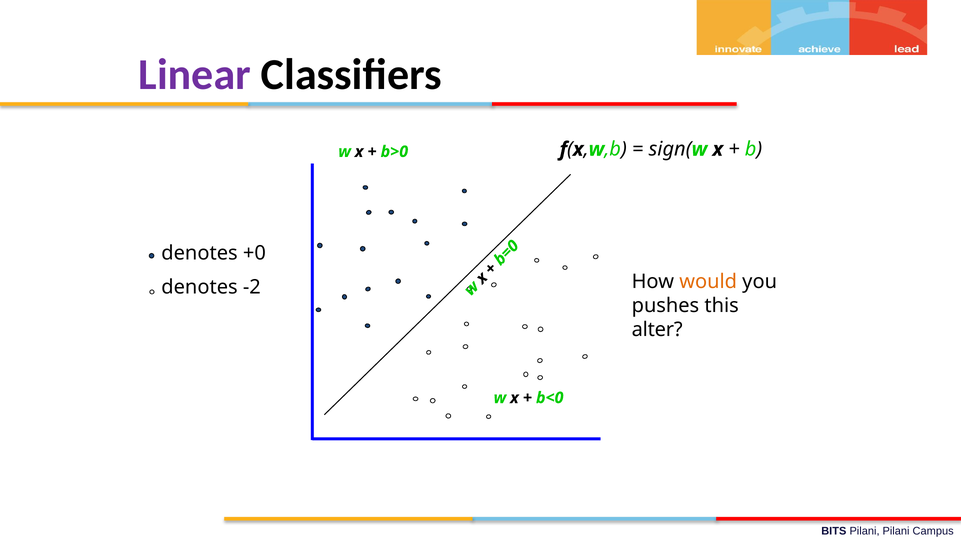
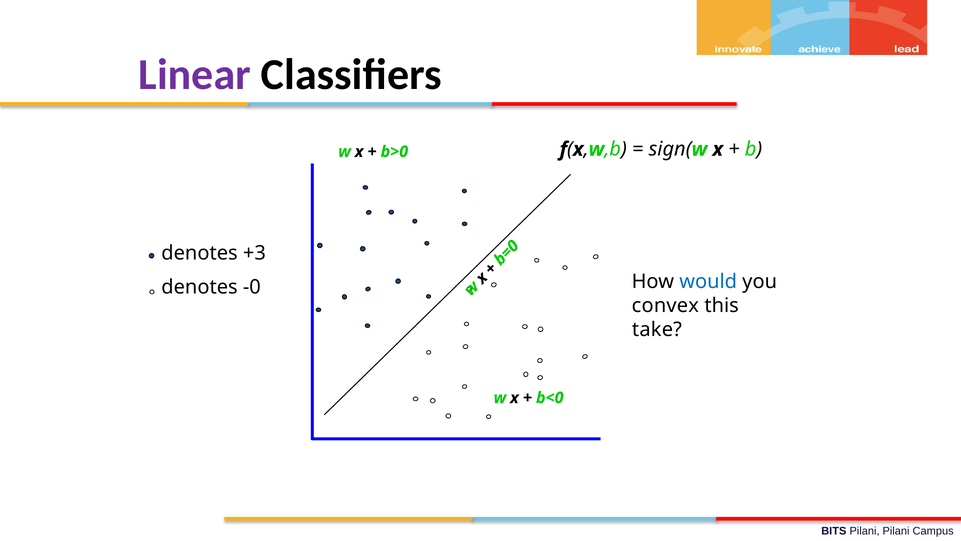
+0: +0 -> +3
would colour: orange -> blue
-2: -2 -> -0
pushes: pushes -> convex
alter: alter -> take
